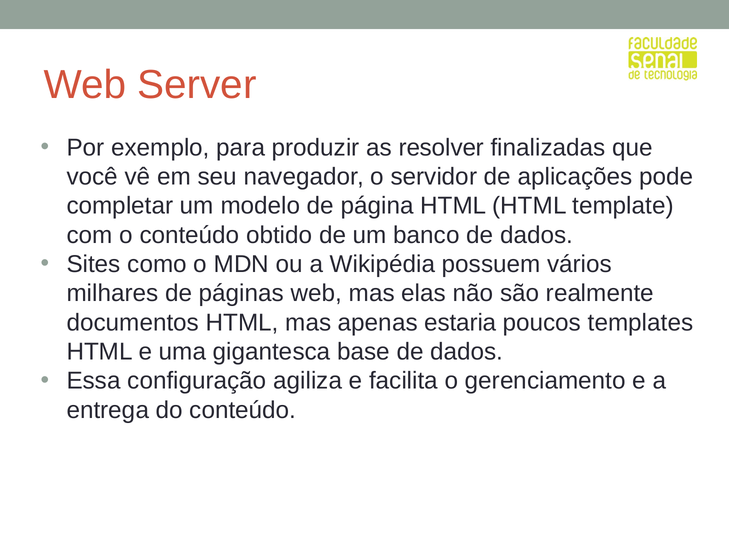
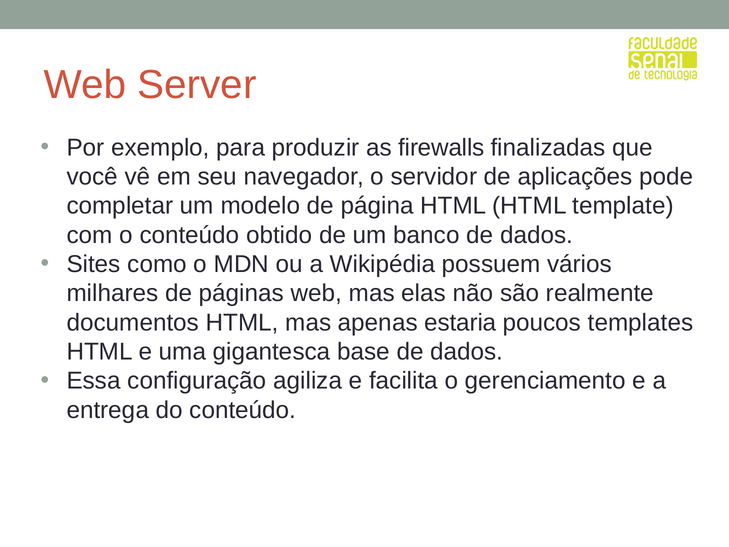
resolver: resolver -> firewalls
